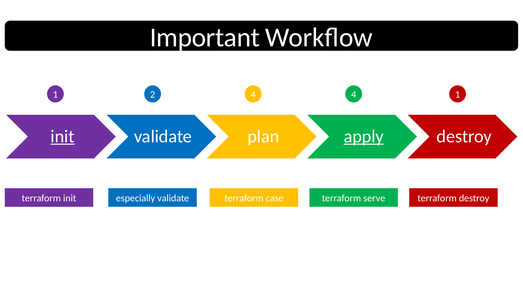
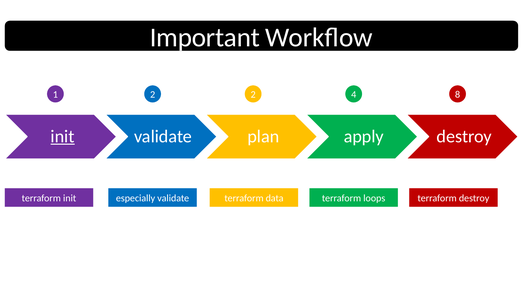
2 4: 4 -> 2
4 1: 1 -> 8
apply underline: present -> none
case: case -> data
serve: serve -> loops
